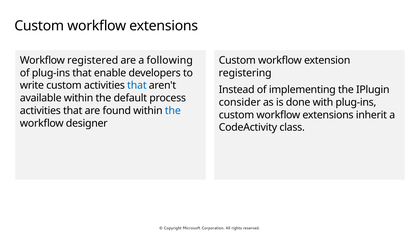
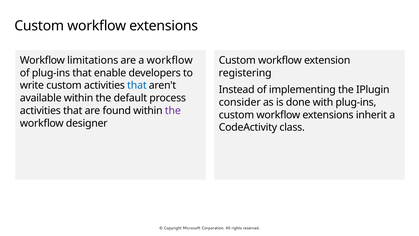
registered: registered -> limitations
a following: following -> workflow
the at (173, 111) colour: blue -> purple
